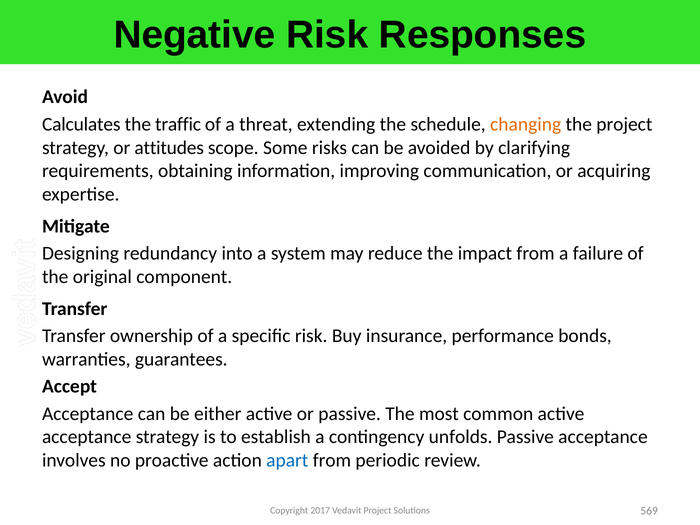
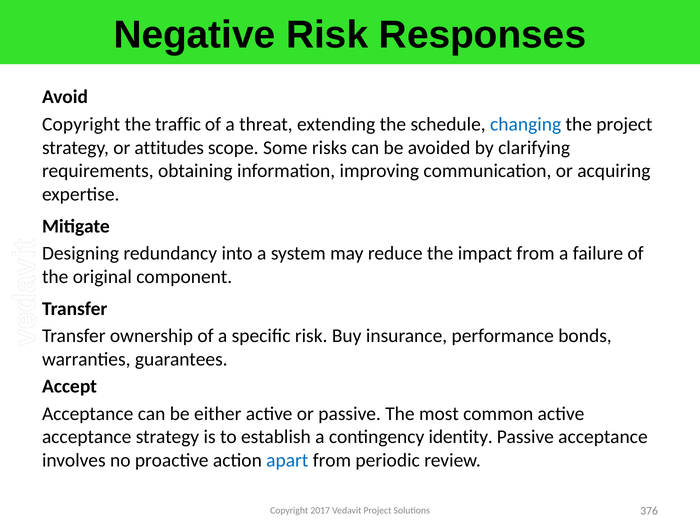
Calculates at (81, 124): Calculates -> Copyright
changing colour: orange -> blue
unfolds: unfolds -> identity
569: 569 -> 376
